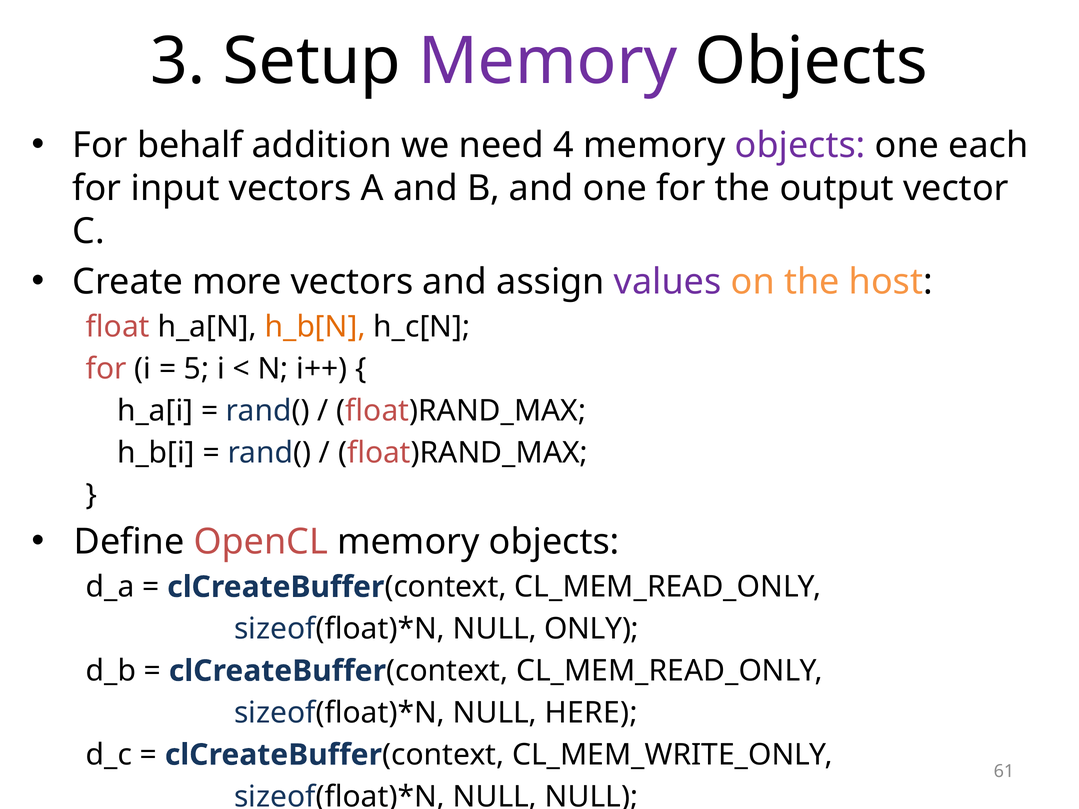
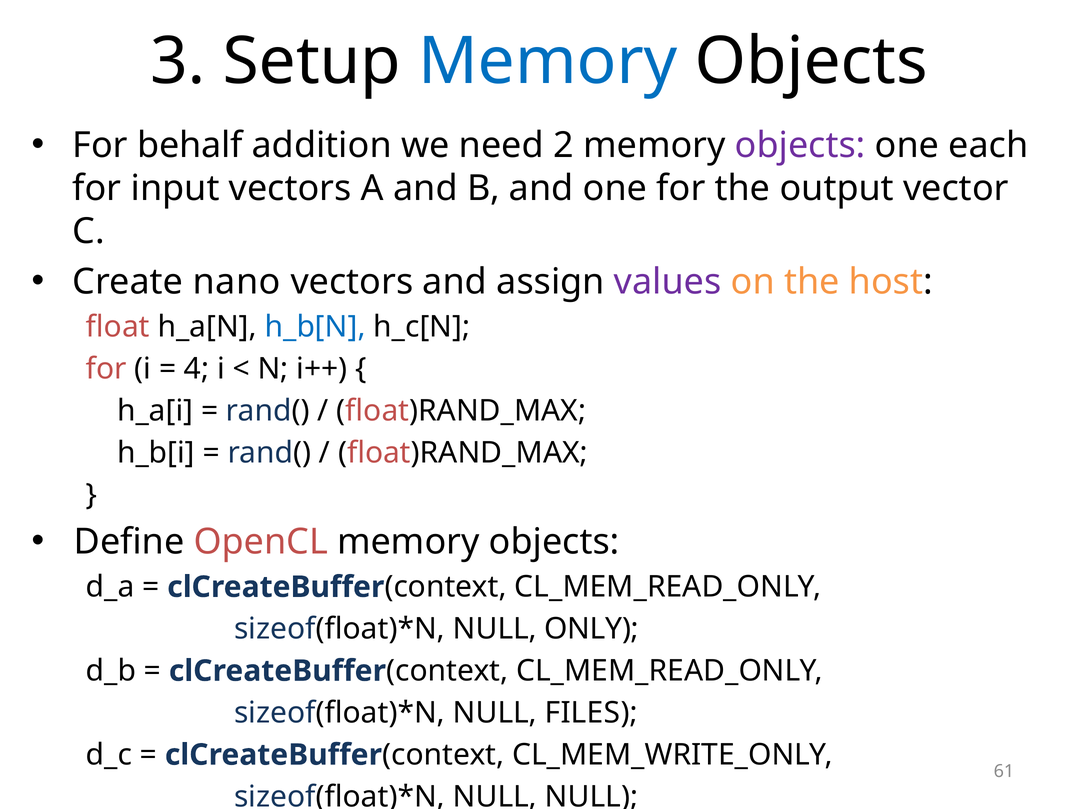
Memory at (548, 61) colour: purple -> blue
4: 4 -> 2
more: more -> nano
h_b[N colour: orange -> blue
5: 5 -> 4
HERE: HERE -> FILES
